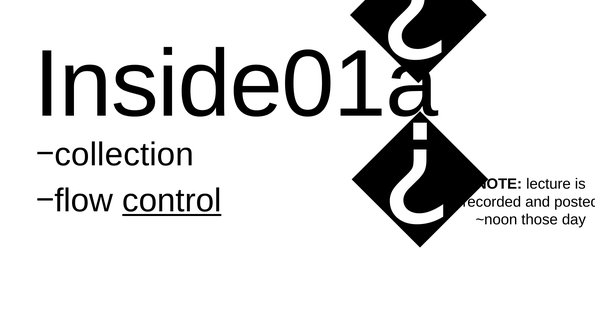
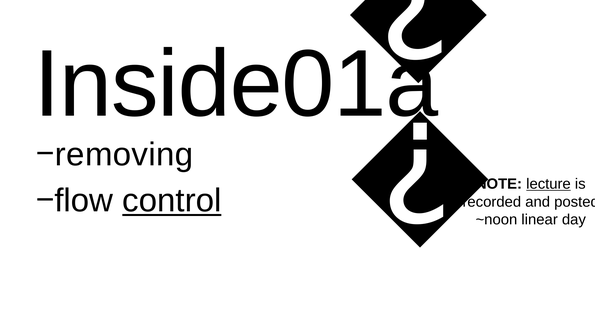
collection: collection -> removing
lecture underline: none -> present
those: those -> linear
